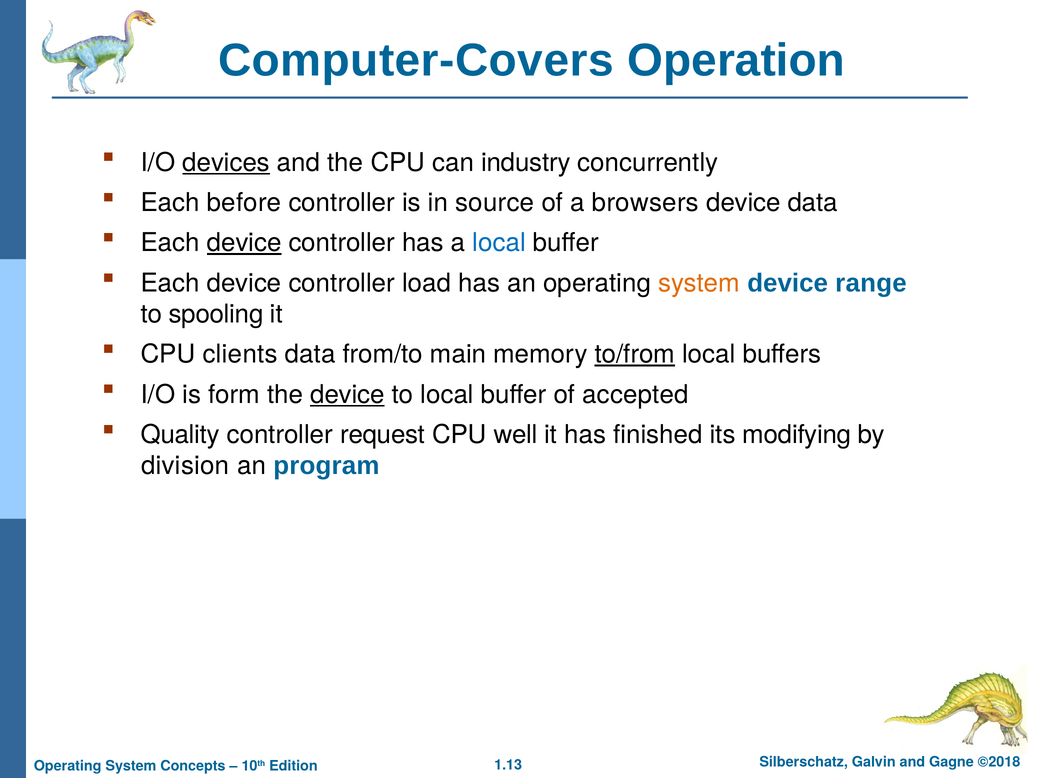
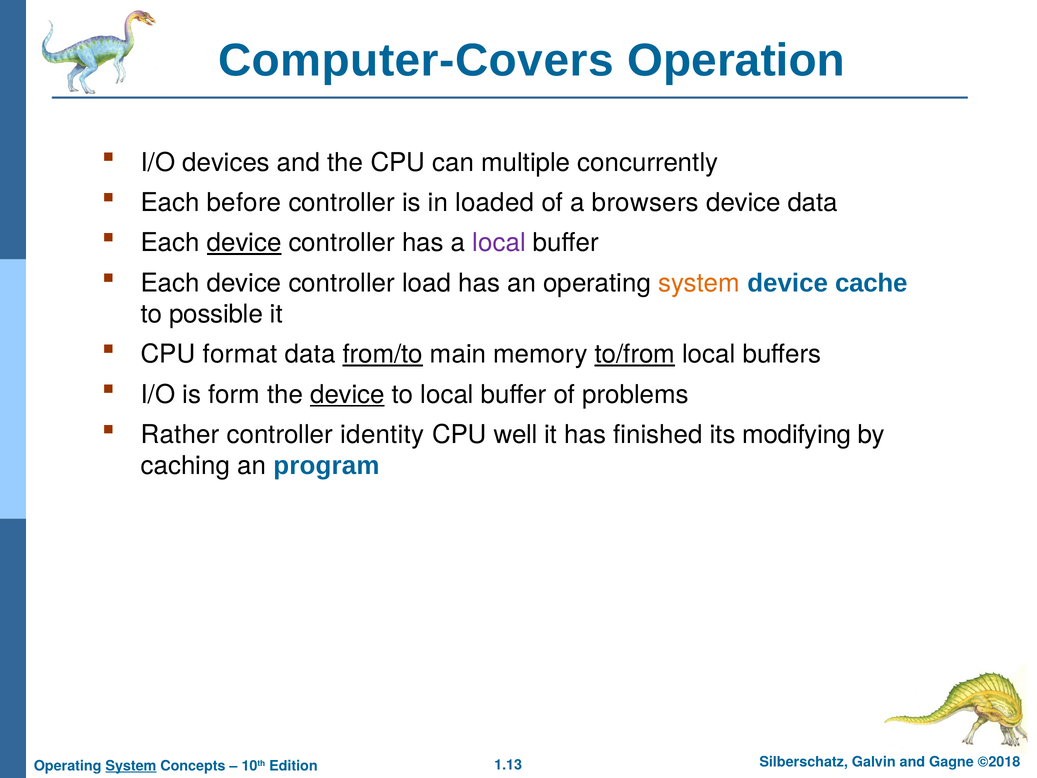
devices underline: present -> none
industry: industry -> multiple
source: source -> loaded
local at (499, 243) colour: blue -> purple
range: range -> cache
spooling: spooling -> possible
clients: clients -> format
from/to underline: none -> present
accepted: accepted -> problems
Quality: Quality -> Rather
request: request -> identity
division: division -> caching
System at (131, 766) underline: none -> present
